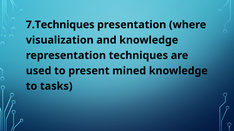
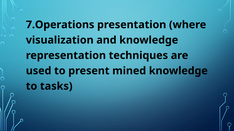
7.Techniques: 7.Techniques -> 7.Operations
